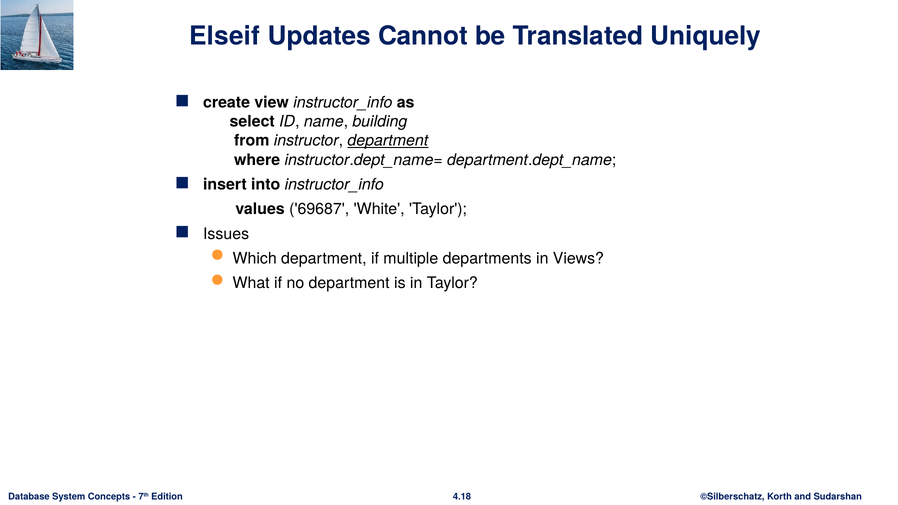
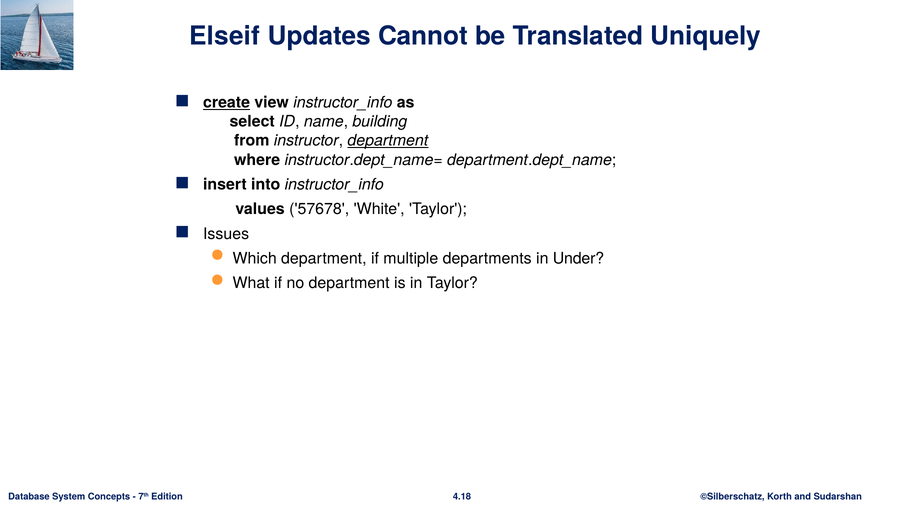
create underline: none -> present
69687: 69687 -> 57678
Views: Views -> Under
